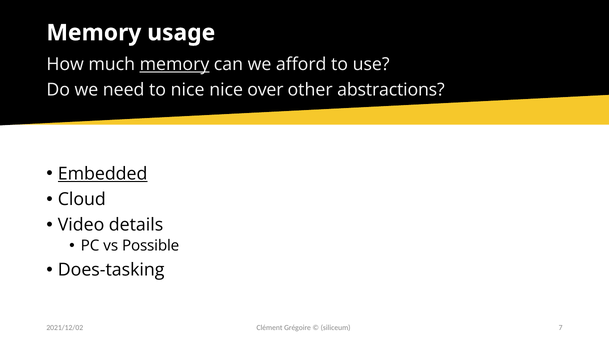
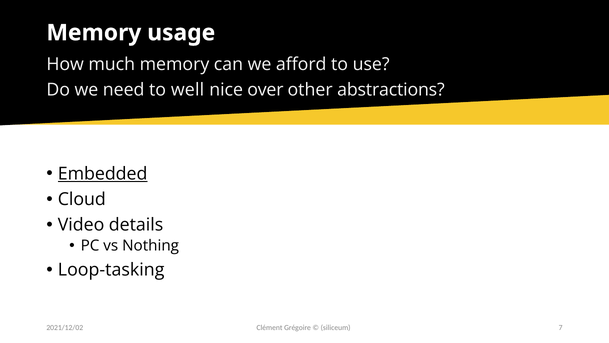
memory at (174, 64) underline: present -> none
to nice: nice -> well
Possible: Possible -> Nothing
Does-tasking: Does-tasking -> Loop-tasking
